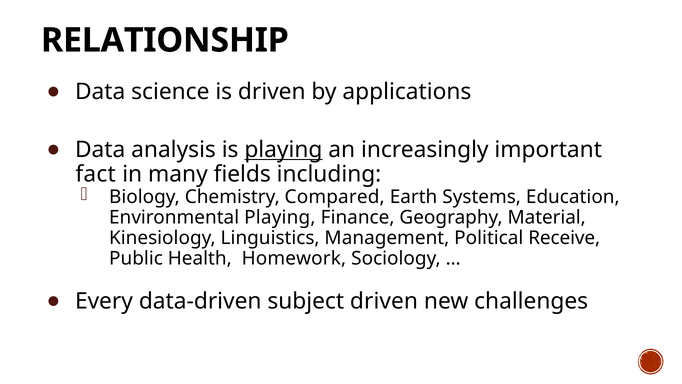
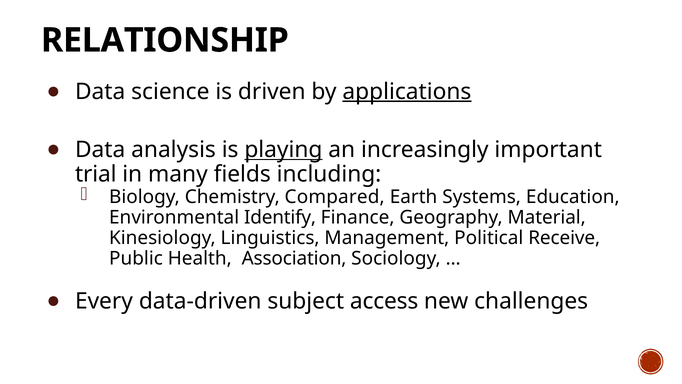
applications underline: none -> present
fact: fact -> trial
Environmental Playing: Playing -> Identify
Homework: Homework -> Association
subject driven: driven -> access
